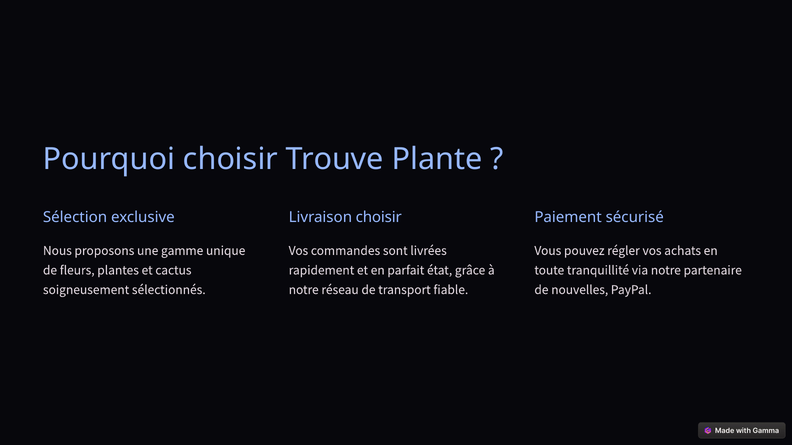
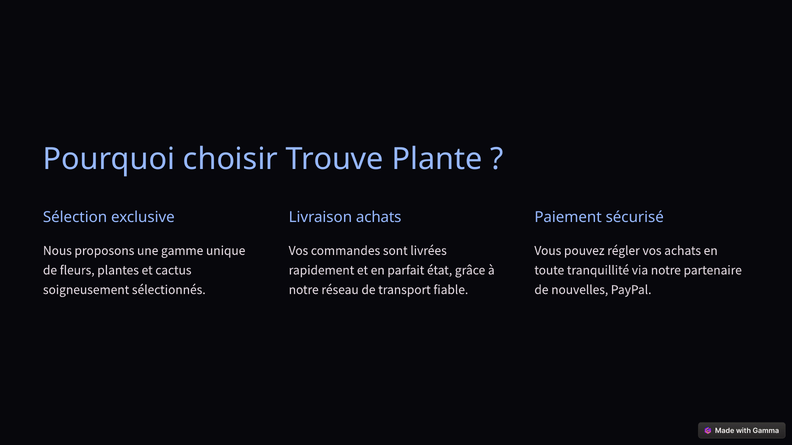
Livraison choisir: choisir -> achats
